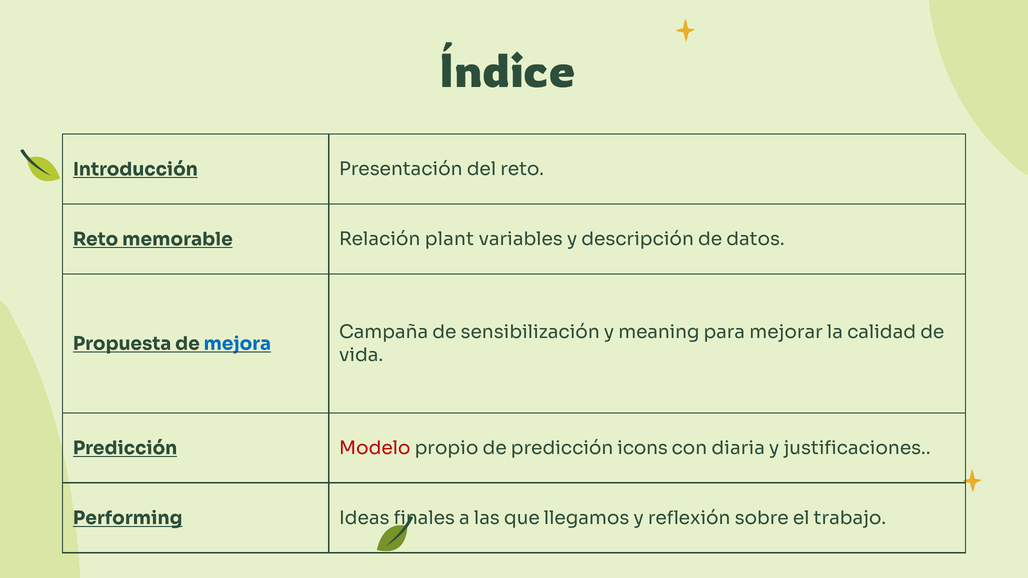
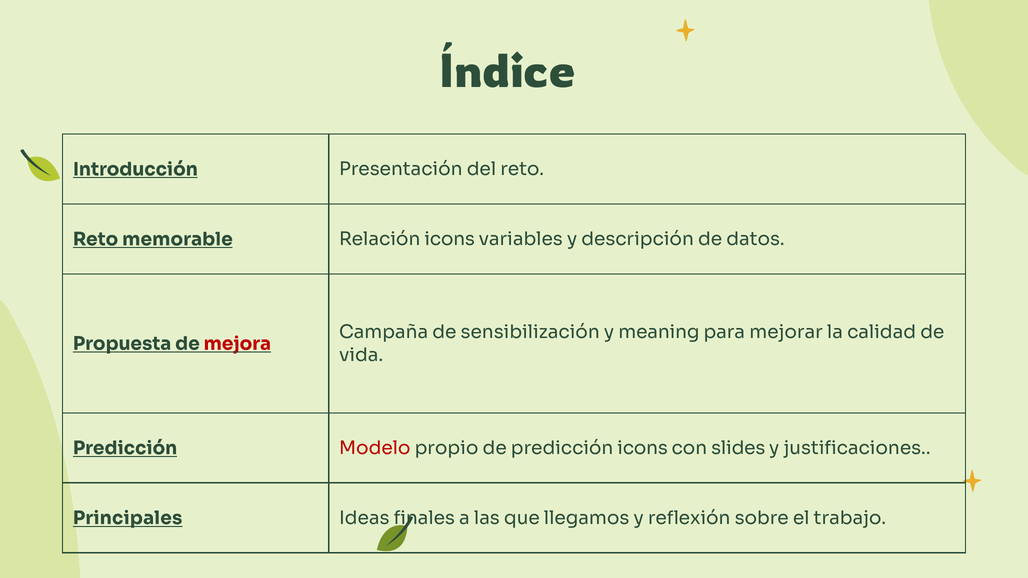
Relación plant: plant -> icons
mejora colour: blue -> red
diaria: diaria -> slides
Performing: Performing -> Principales
